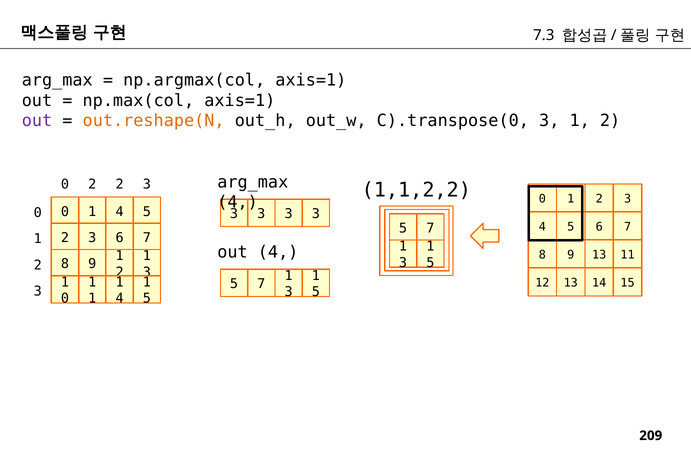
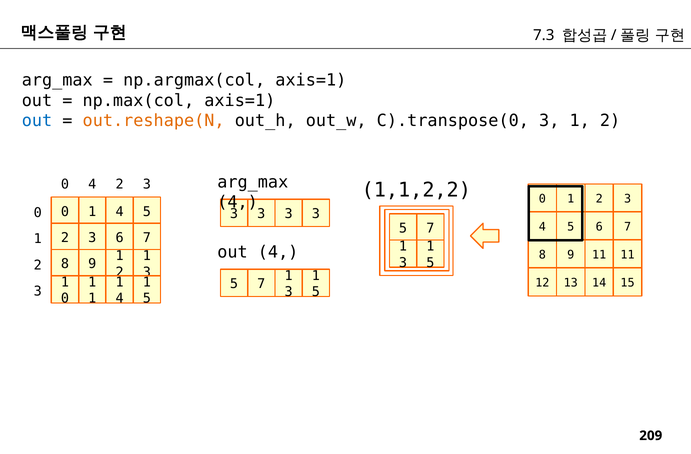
out at (37, 121) colour: purple -> blue
0 2: 2 -> 4
9 13: 13 -> 11
